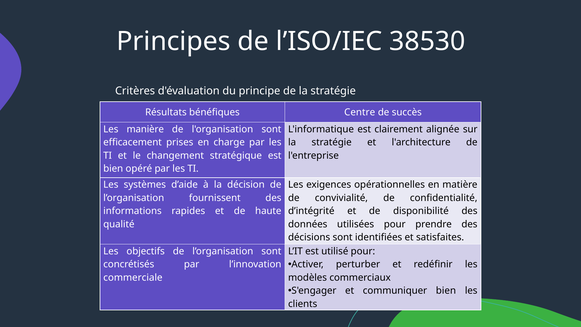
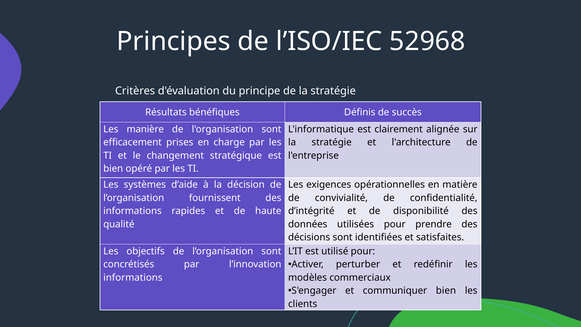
38530: 38530 -> 52968
Centre: Centre -> Définis
commerciale at (133, 277): commerciale -> informations
